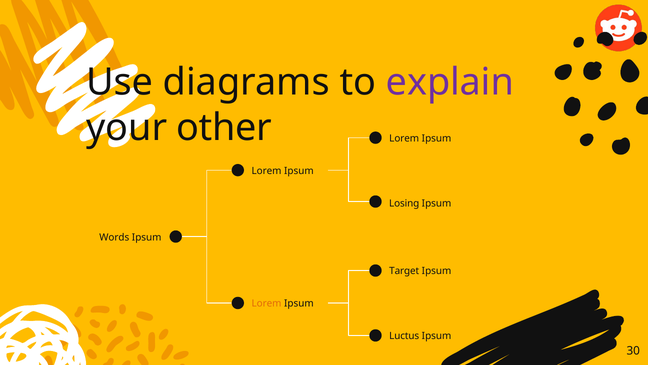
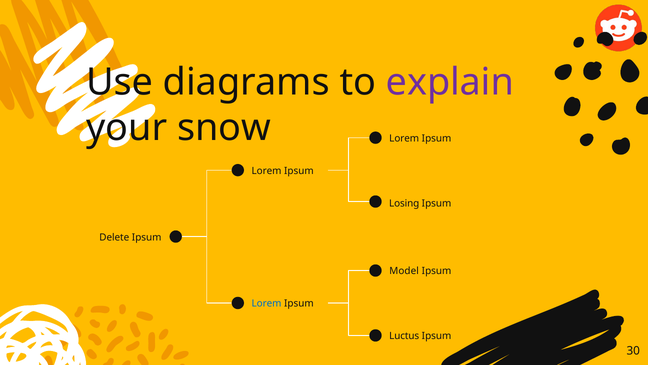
other: other -> snow
Words: Words -> Delete
Target: Target -> Model
Lorem at (267, 303) colour: orange -> blue
